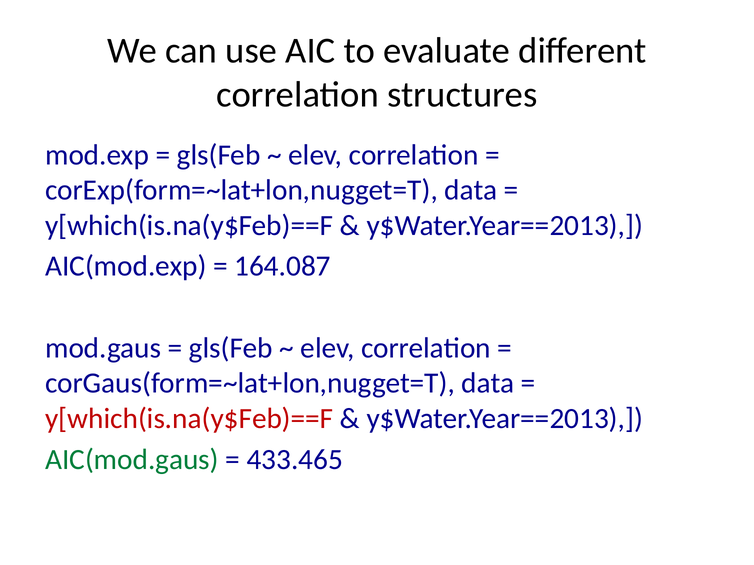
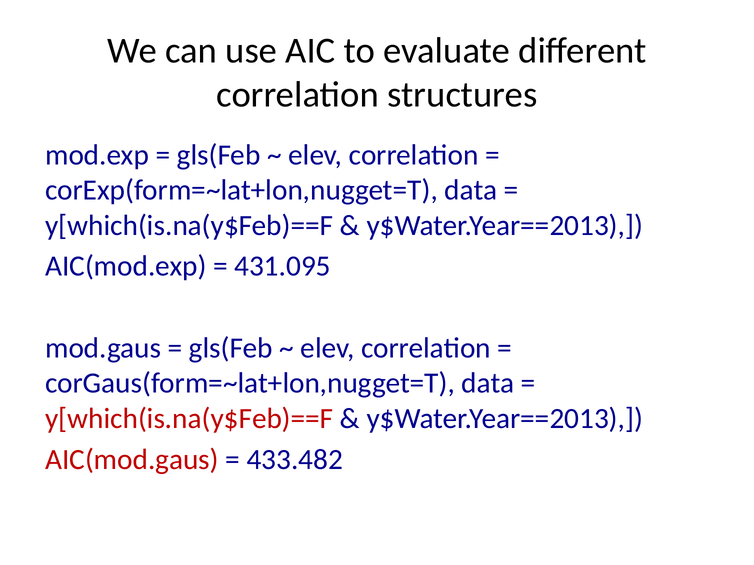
164.087: 164.087 -> 431.095
AIC(mod.gaus colour: green -> red
433.465: 433.465 -> 433.482
